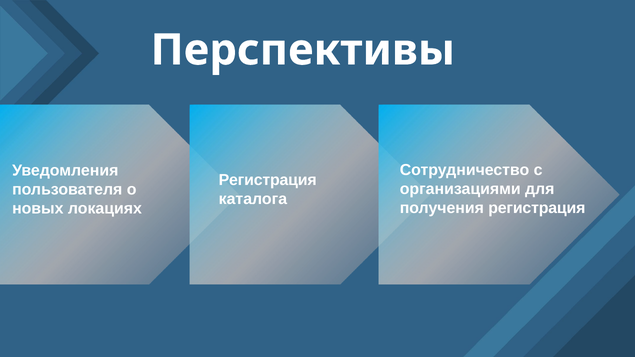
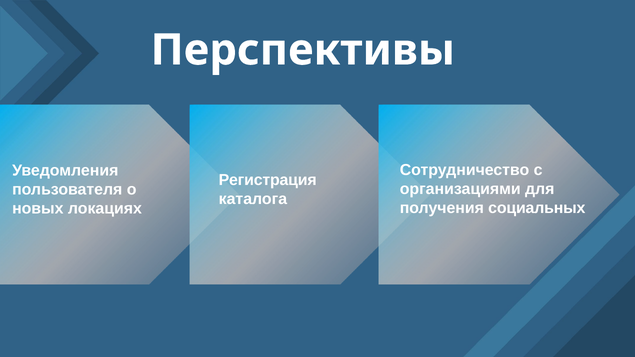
получения регистрация: регистрация -> социальных
